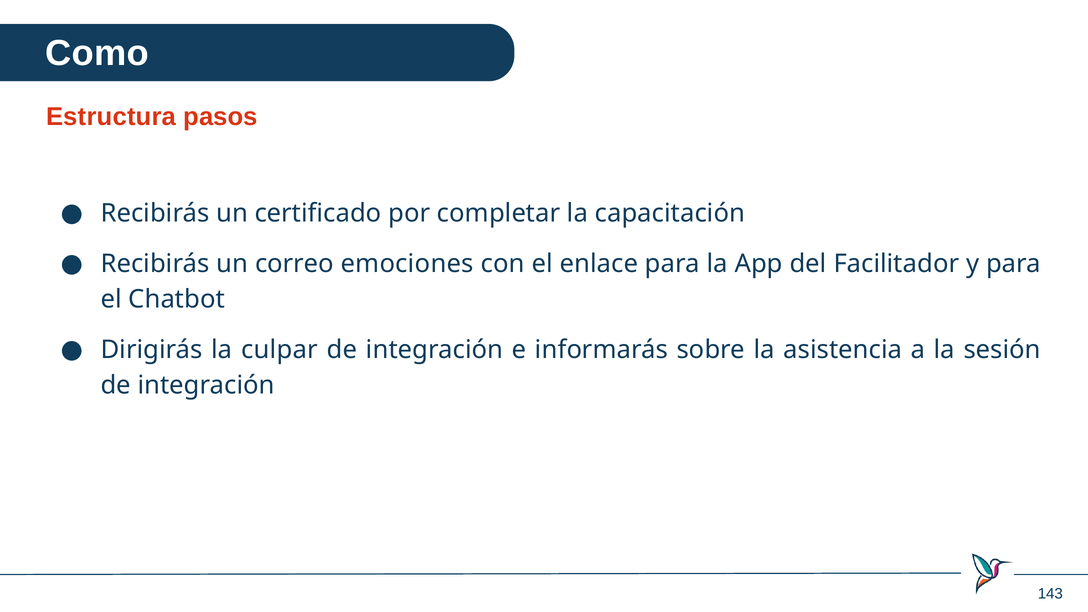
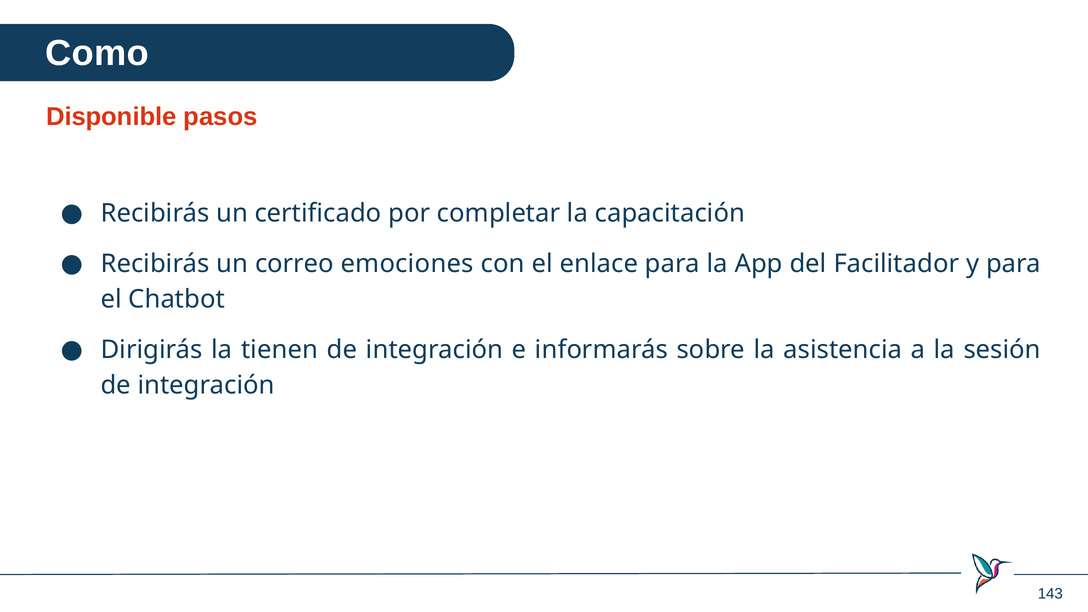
Estructura: Estructura -> Disponible
culpar: culpar -> tienen
